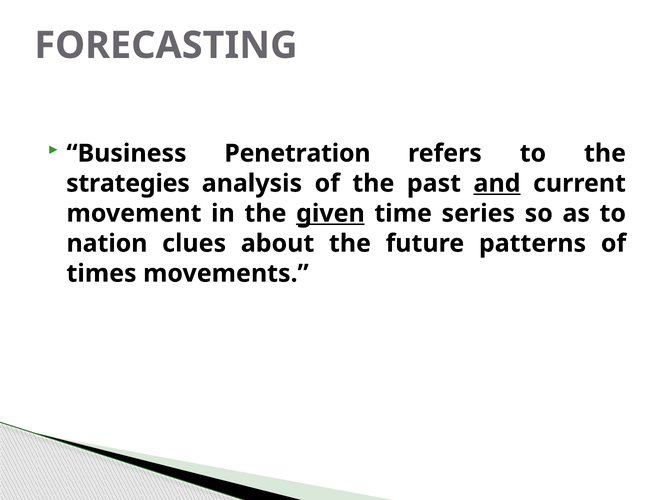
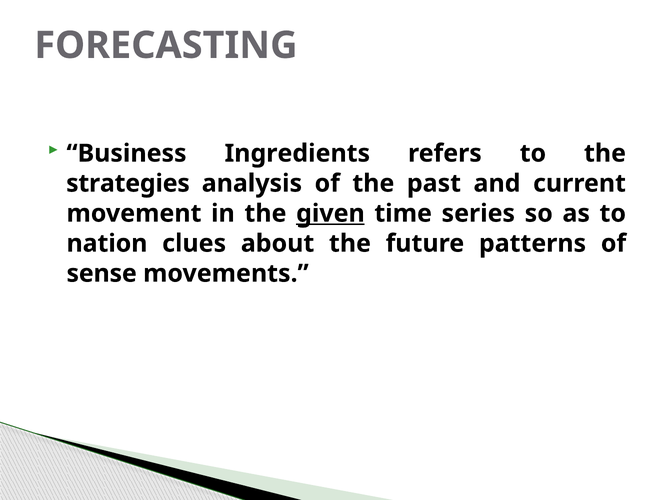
Penetration: Penetration -> Ingredients
and underline: present -> none
times: times -> sense
